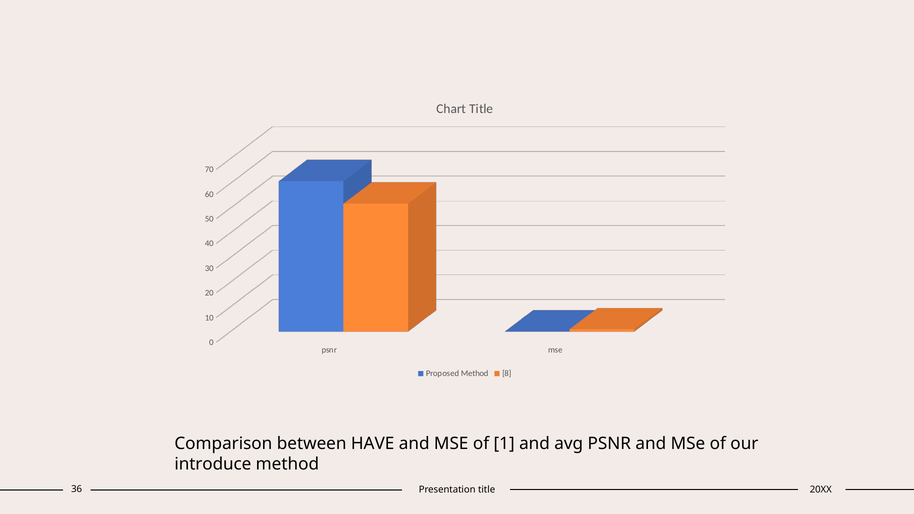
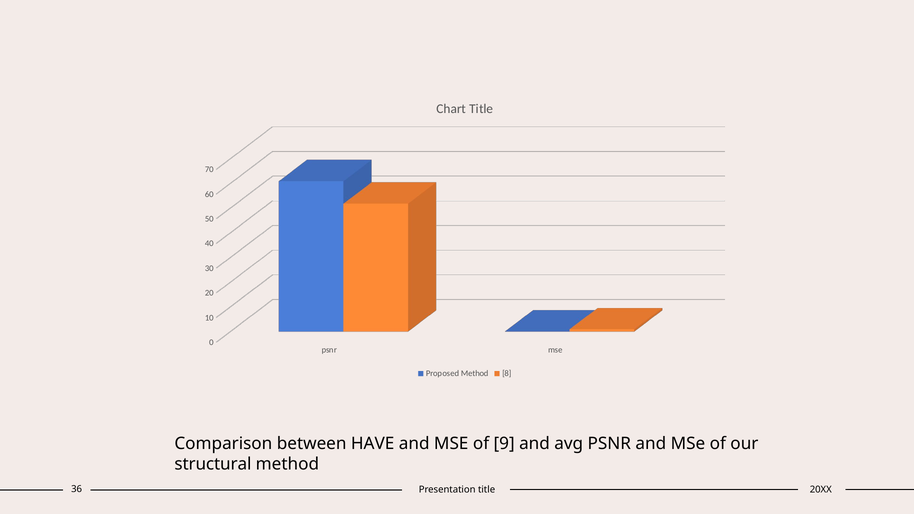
1: 1 -> 9
introduce: introduce -> structural
